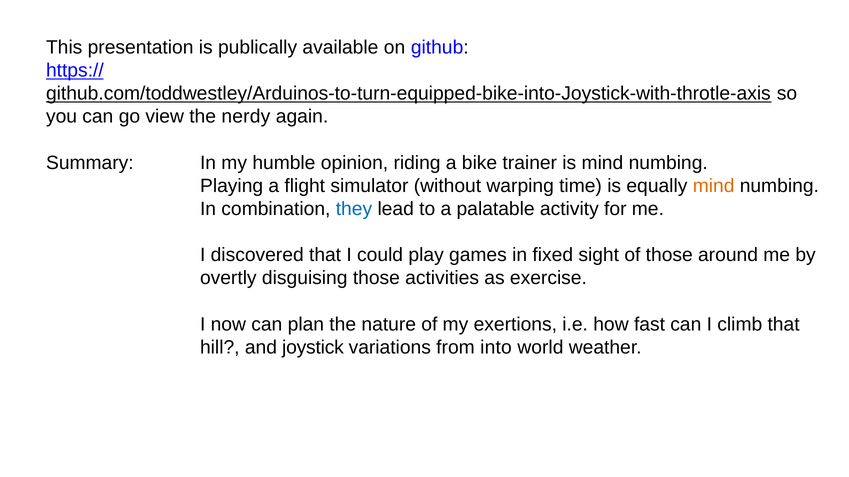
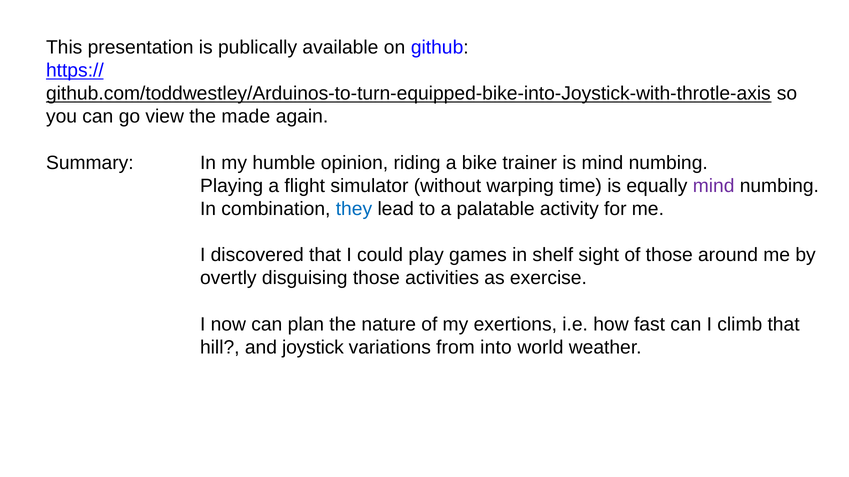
nerdy: nerdy -> made
mind at (714, 186) colour: orange -> purple
fixed: fixed -> shelf
